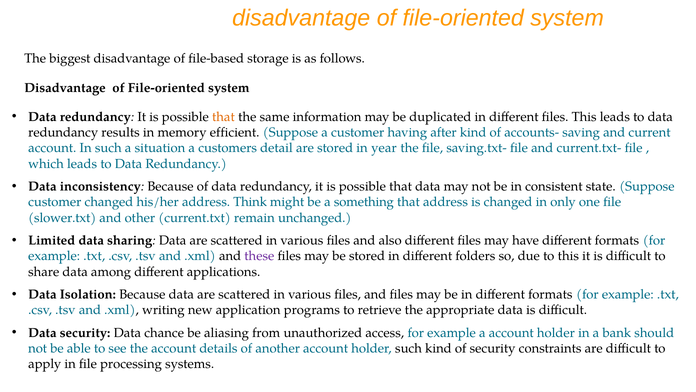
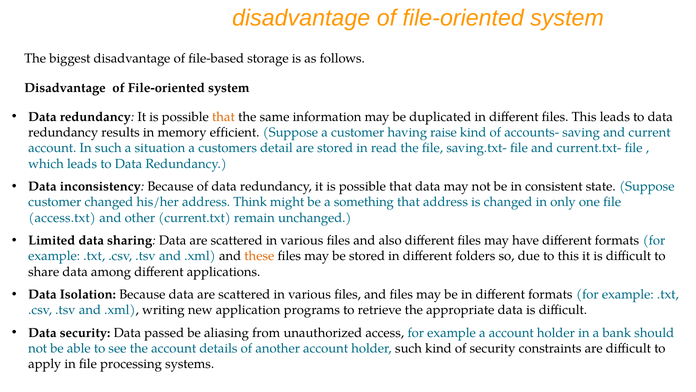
after: after -> raise
year: year -> read
slower.txt: slower.txt -> access.txt
these colour: purple -> orange
chance: chance -> passed
